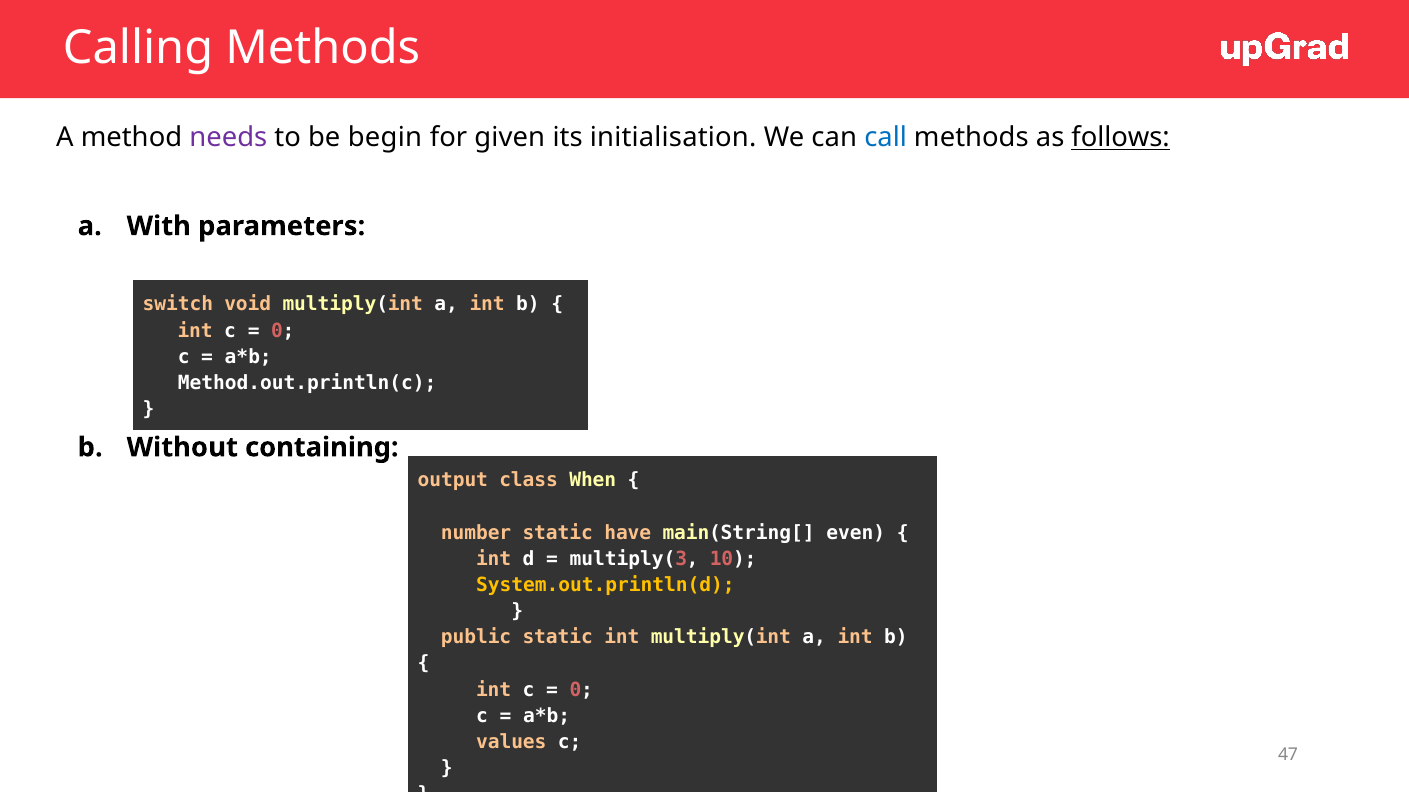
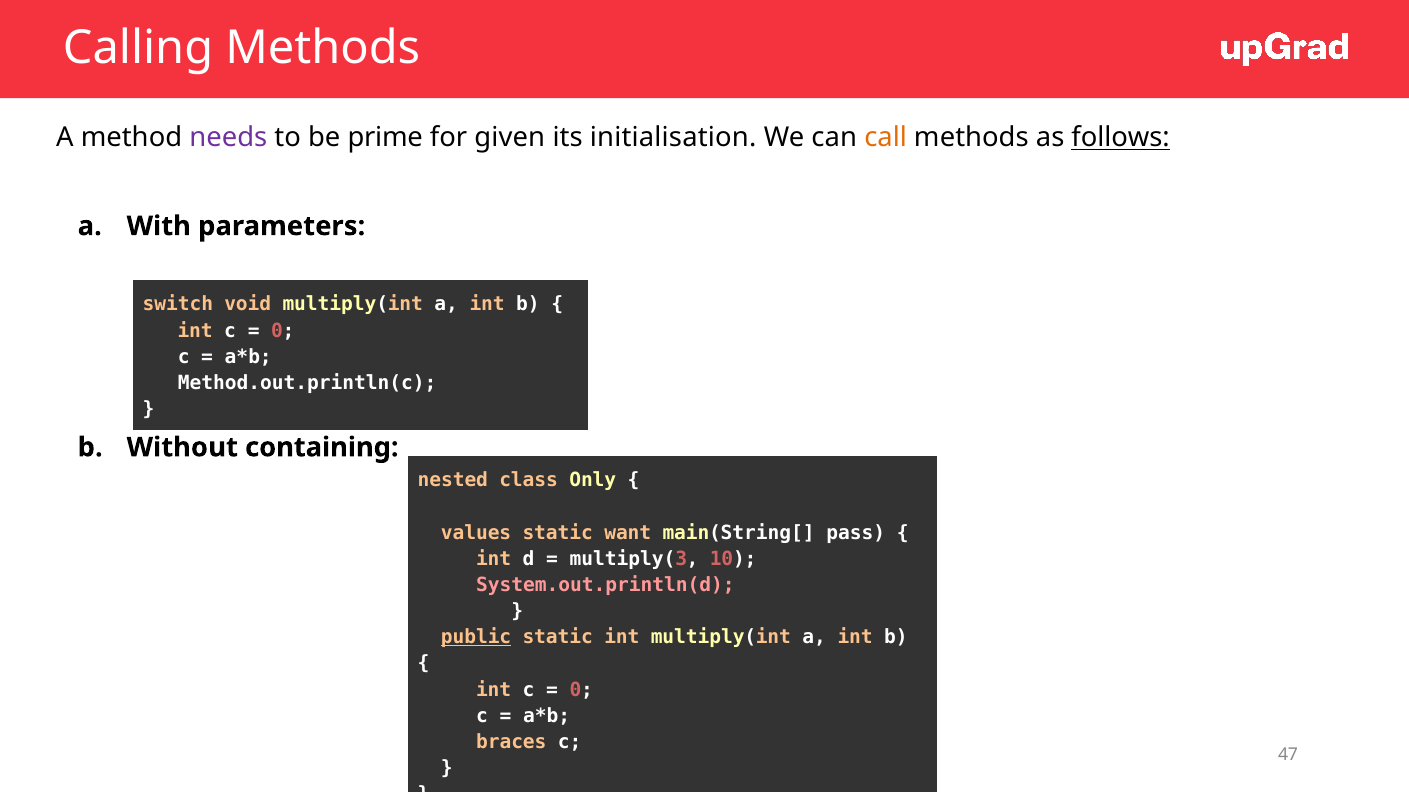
begin: begin -> prime
call colour: blue -> orange
output: output -> nested
When: When -> Only
number: number -> values
have: have -> want
even: even -> pass
System.out.println(d colour: yellow -> pink
public underline: none -> present
values: values -> braces
